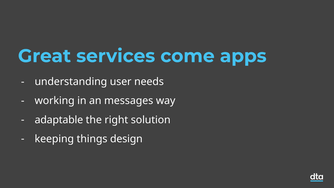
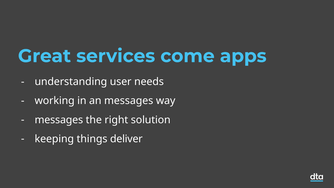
adaptable at (59, 120): adaptable -> messages
design: design -> deliver
